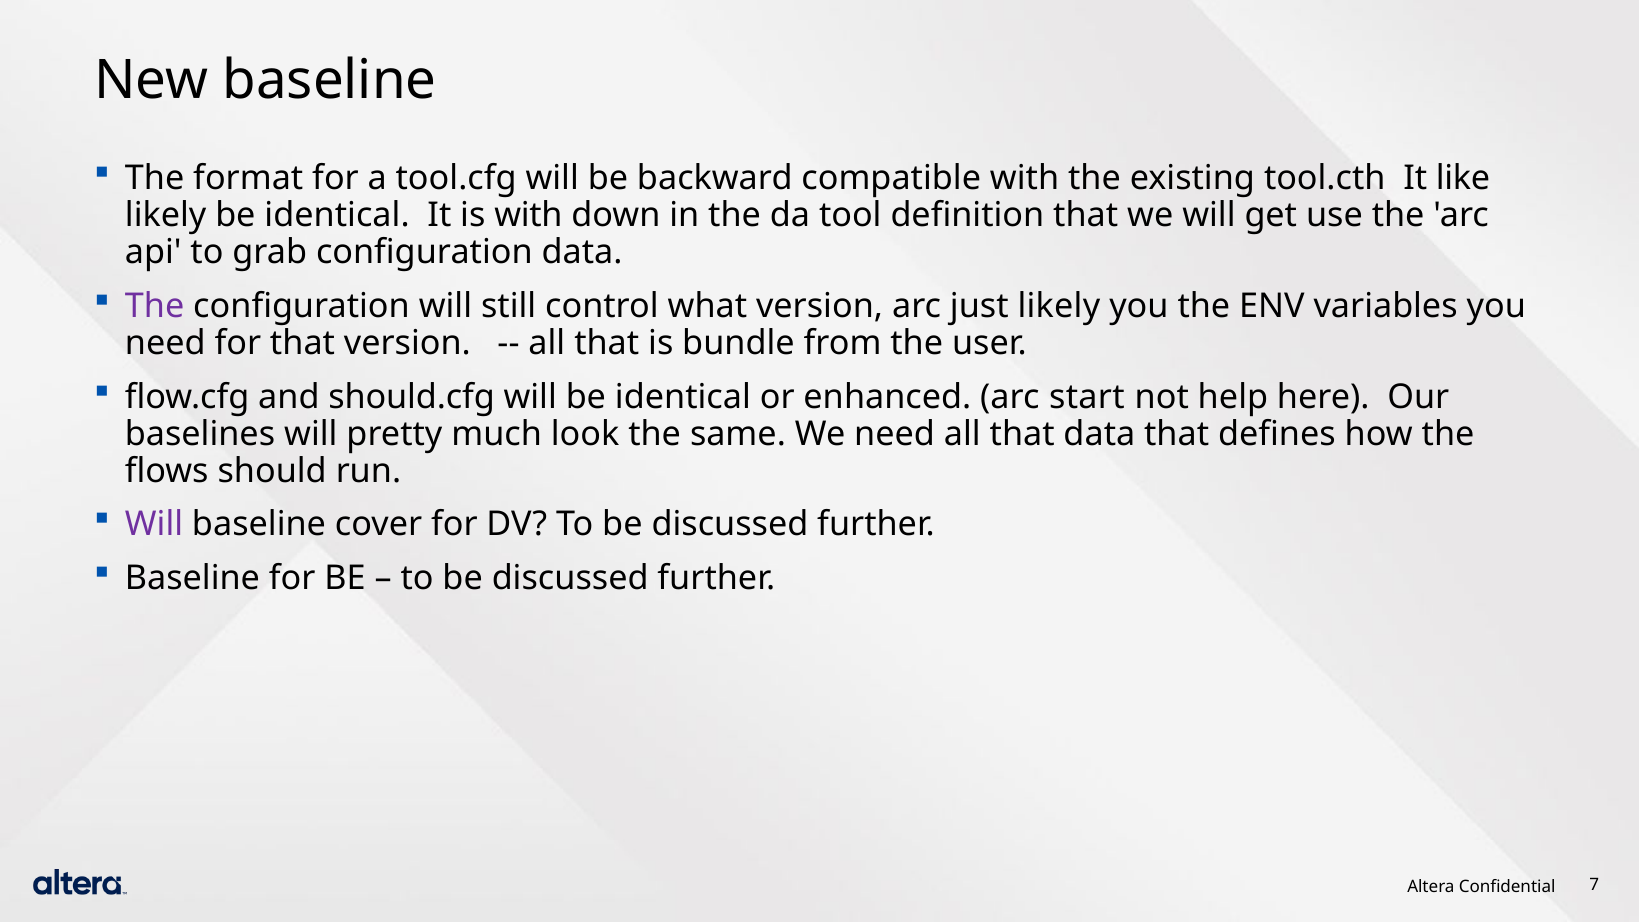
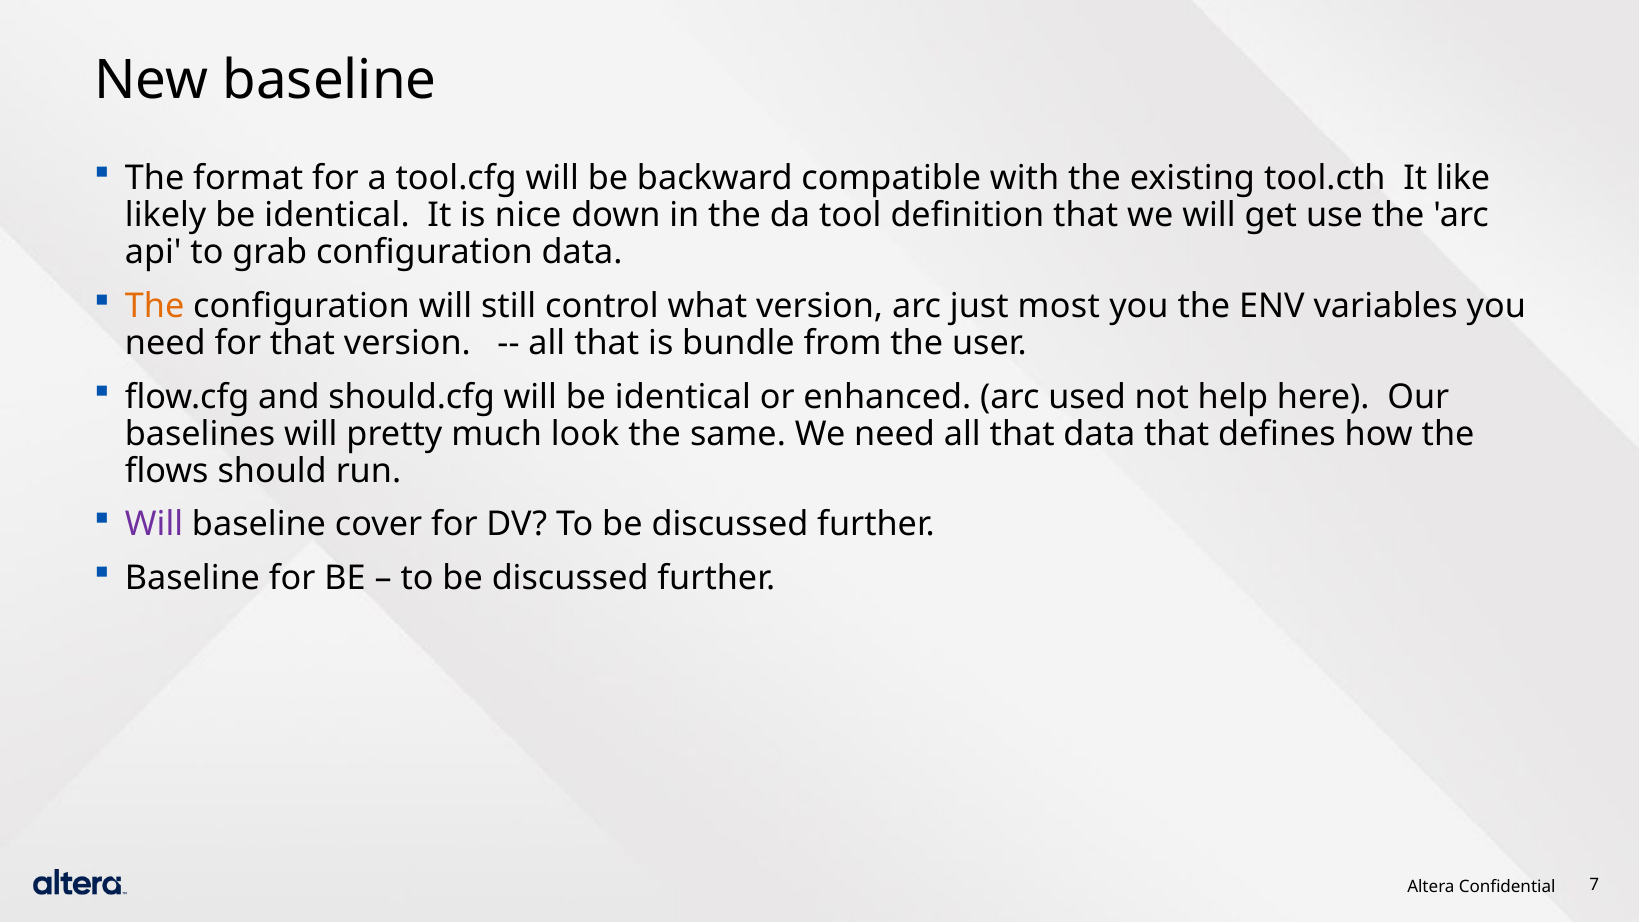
is with: with -> nice
The at (155, 306) colour: purple -> orange
just likely: likely -> most
start: start -> used
